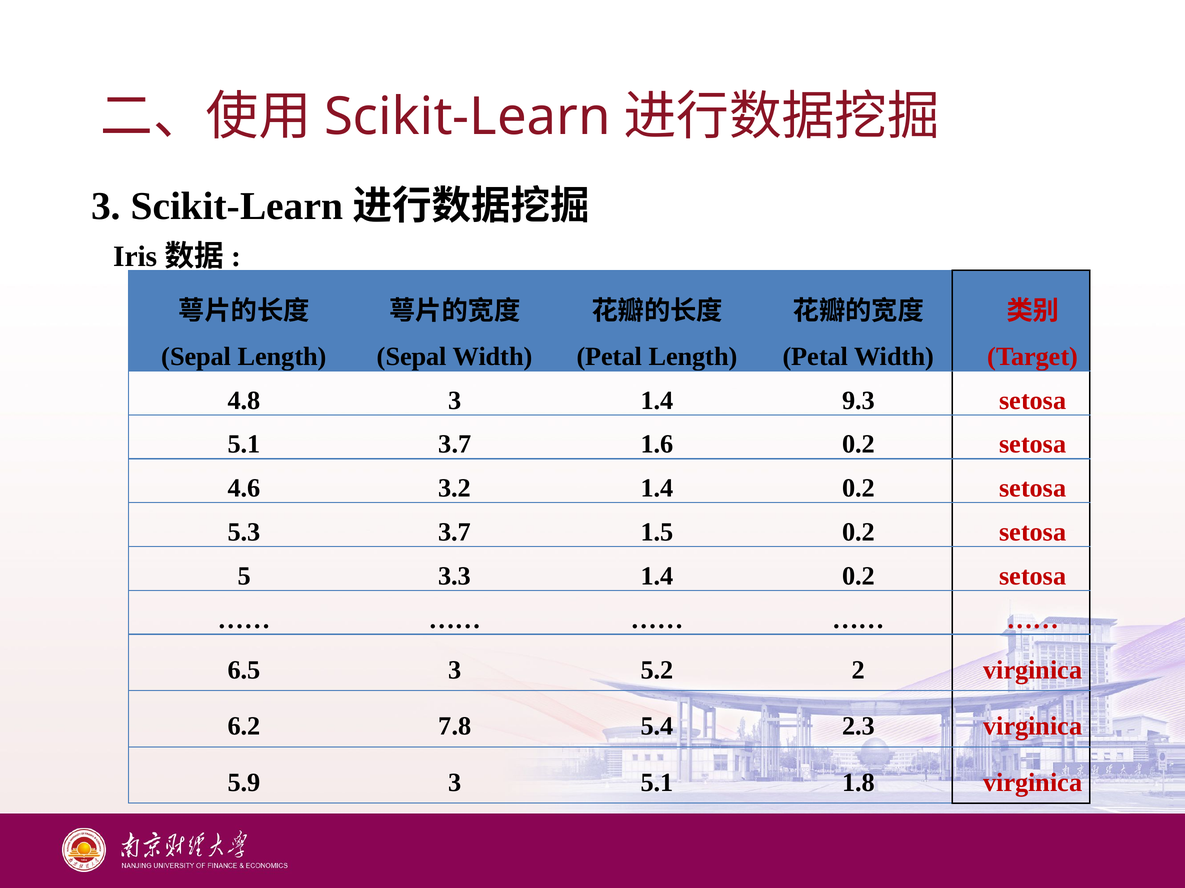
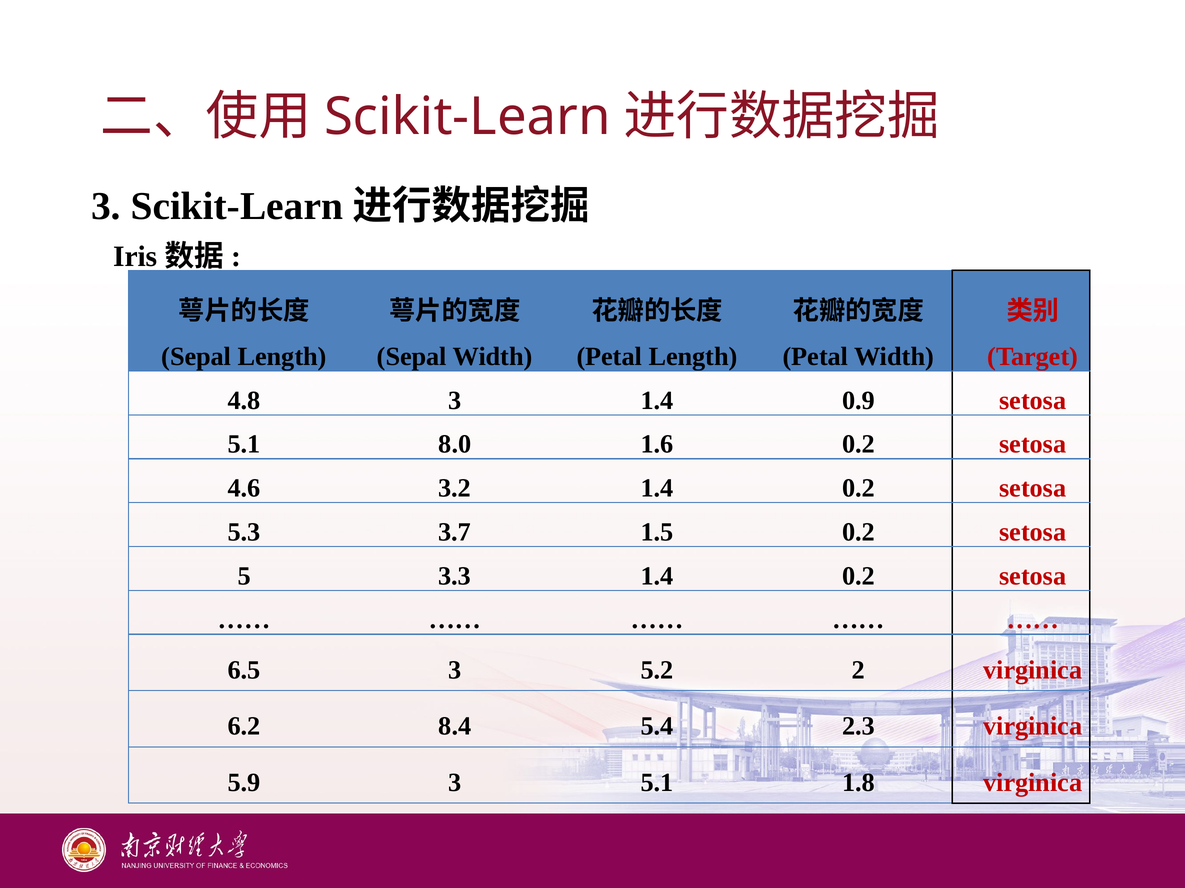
9.3: 9.3 -> 0.9
5.1 3.7: 3.7 -> 8.0
7.8: 7.8 -> 8.4
